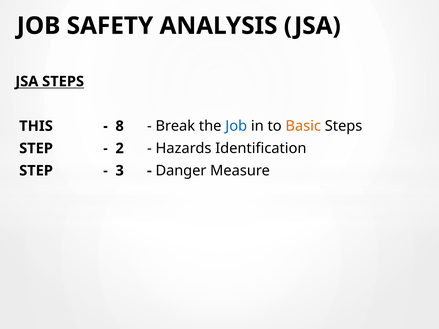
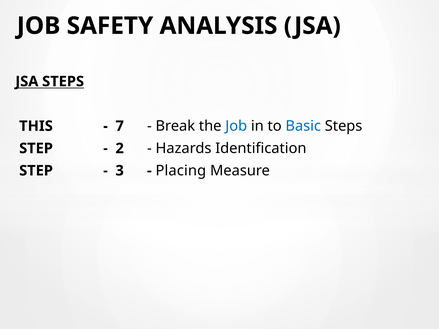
8: 8 -> 7
Basic colour: orange -> blue
Danger: Danger -> Placing
